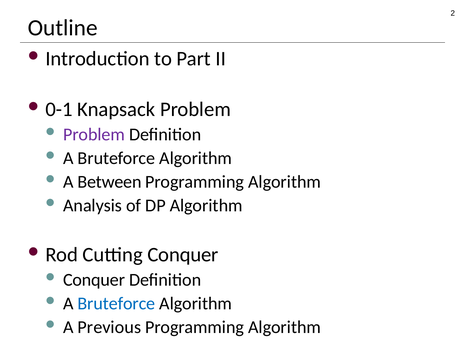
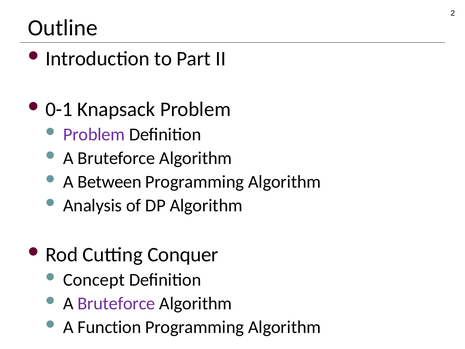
Conquer at (94, 280): Conquer -> Concept
Bruteforce at (116, 303) colour: blue -> purple
Previous: Previous -> Function
